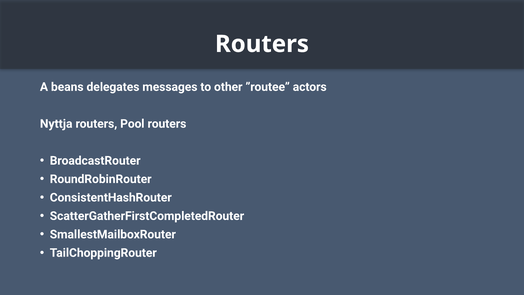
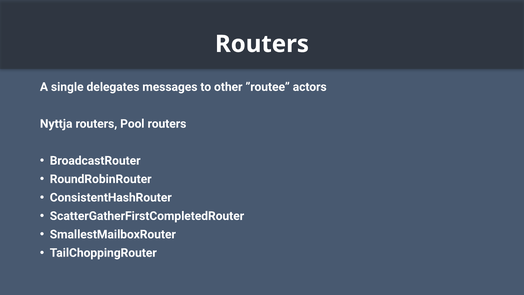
beans: beans -> single
